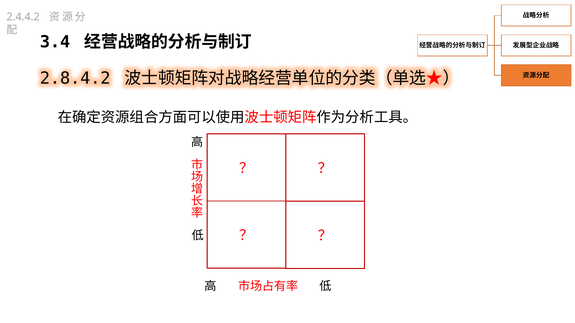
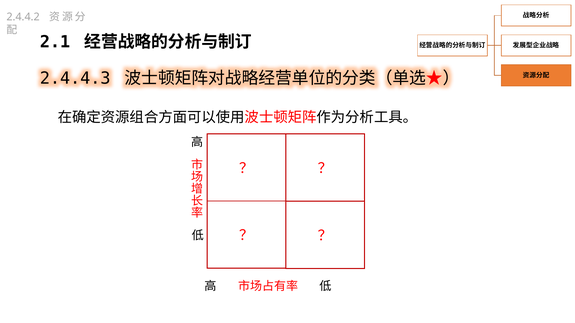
3.4: 3.4 -> 2.1
2.8.4.2: 2.8.4.2 -> 2.4.4.3
